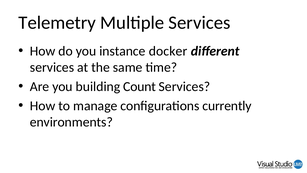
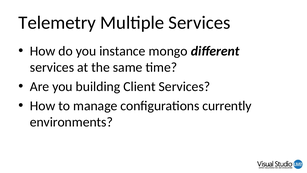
docker: docker -> mongo
Count: Count -> Client
